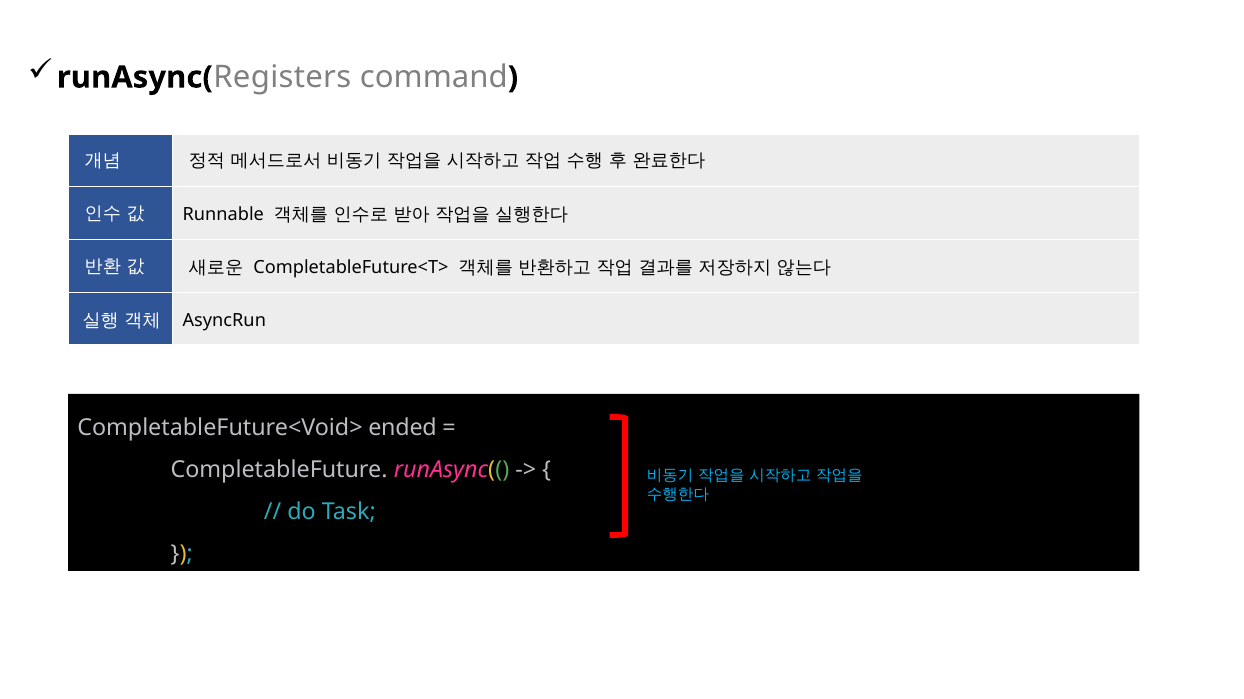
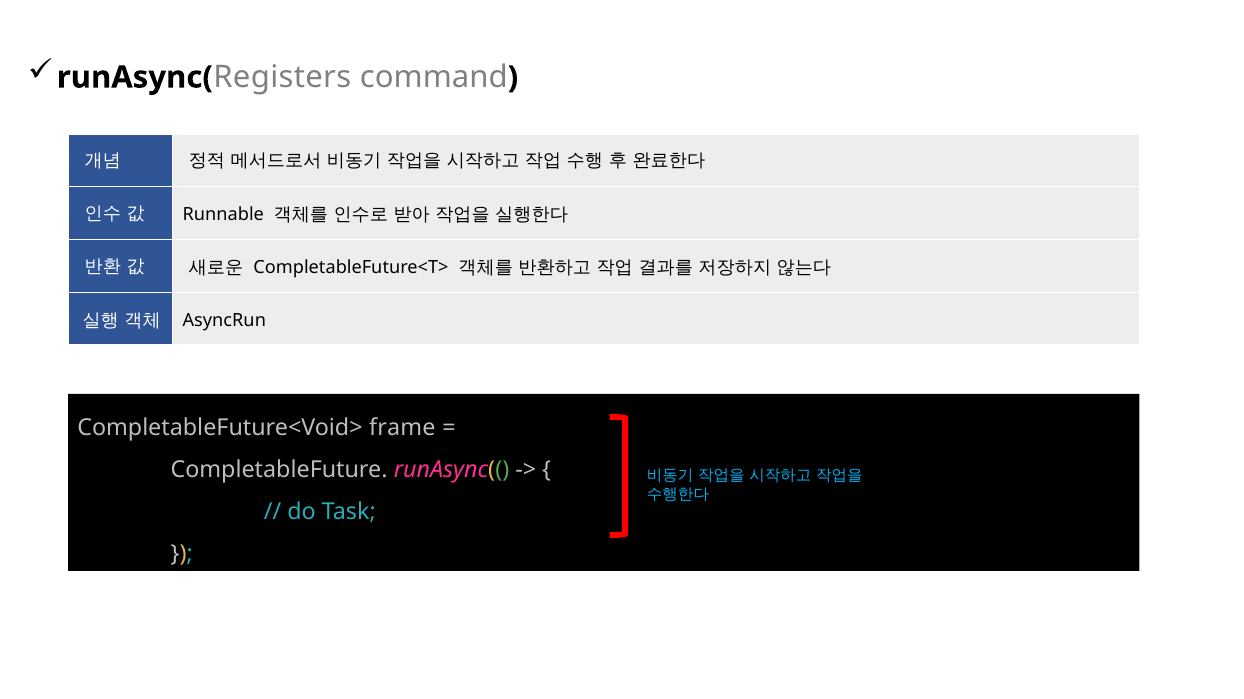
ended: ended -> frame
